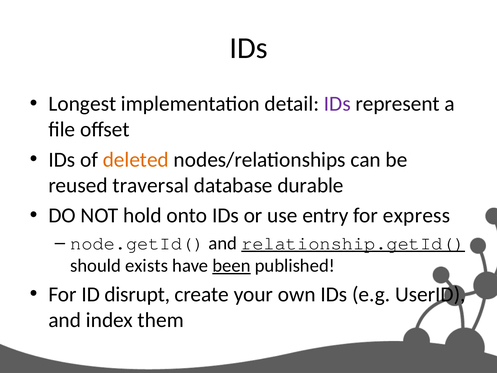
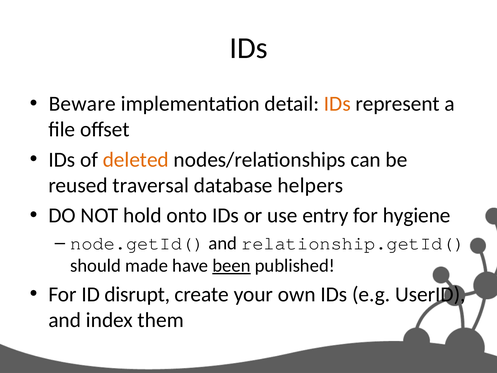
Longest: Longest -> Beware
IDs at (337, 104) colour: purple -> orange
durable: durable -> helpers
express: express -> hygiene
relationship.getId( underline: present -> none
exists: exists -> made
